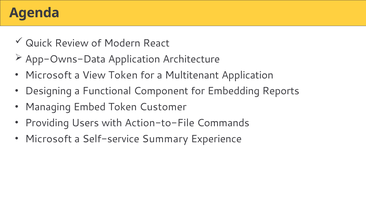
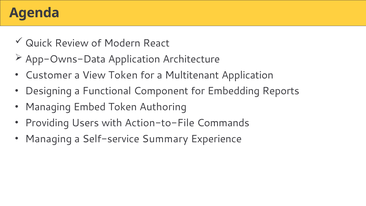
Microsoft at (48, 75): Microsoft -> Customer
Customer: Customer -> Authoring
Microsoft at (48, 139): Microsoft -> Managing
